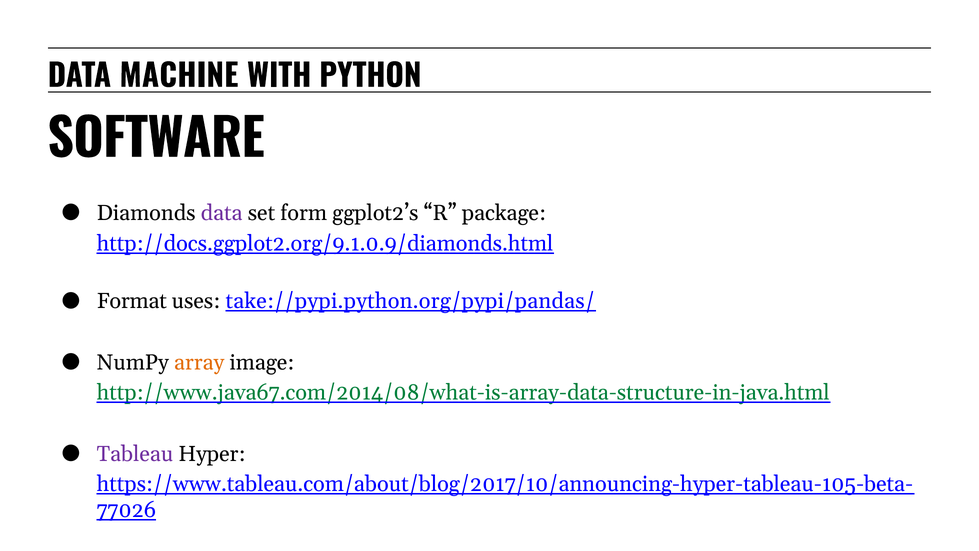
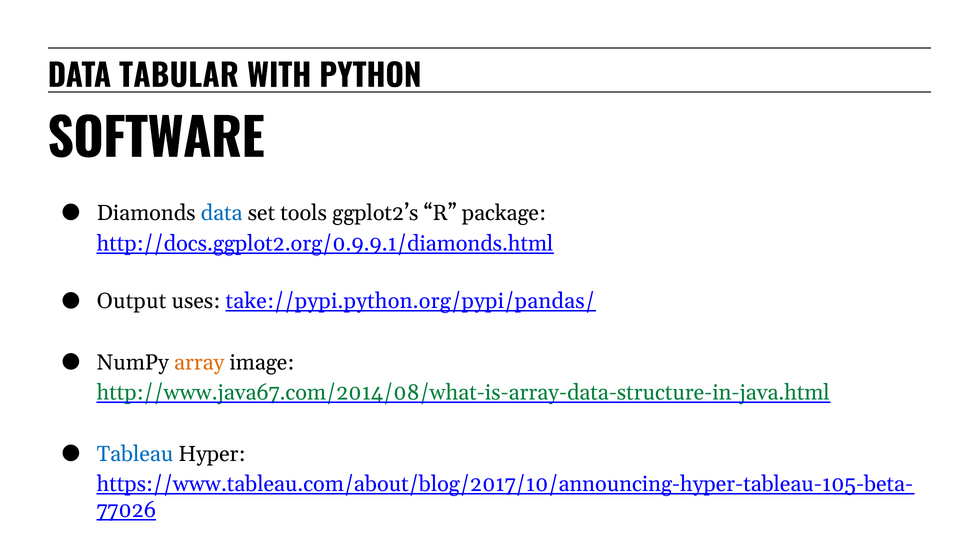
MACHINE: MACHINE -> TABULAR
data at (222, 213) colour: purple -> blue
form: form -> tools
http://docs.ggplot2.org/9.1.0.9/diamonds.html: http://docs.ggplot2.org/9.1.0.9/diamonds.html -> http://docs.ggplot2.org/0.9.9.1/diamonds.html
Format: Format -> Output
Tableau colour: purple -> blue
